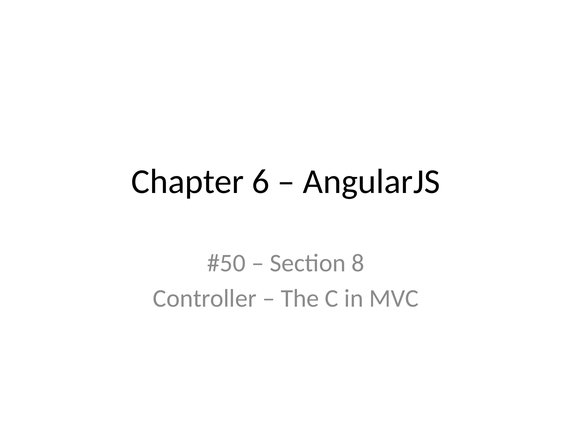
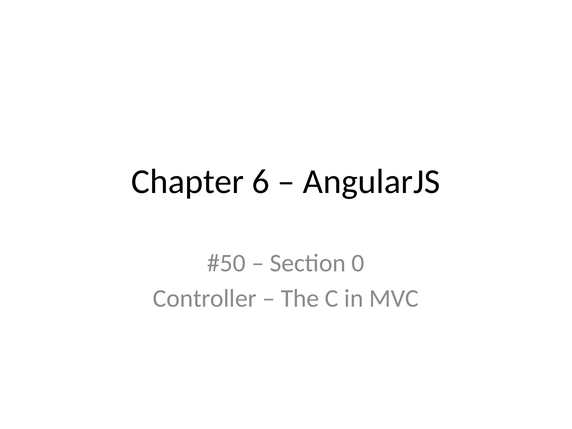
8: 8 -> 0
